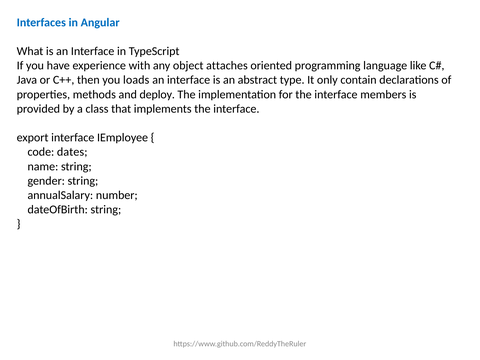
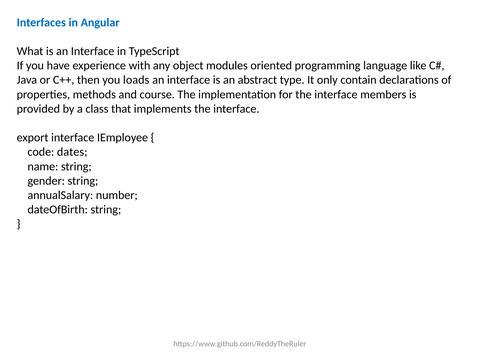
attaches: attaches -> modules
deploy: deploy -> course
